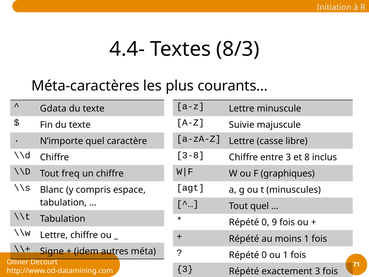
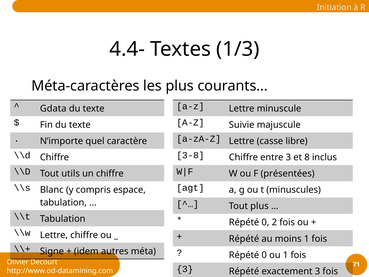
8/3: 8/3 -> 1/3
freq: freq -> utils
graphiques: graphiques -> présentées
Tout quel: quel -> plus
9: 9 -> 2
